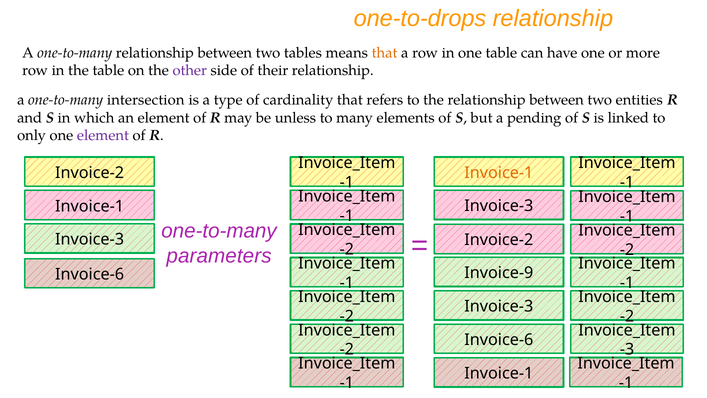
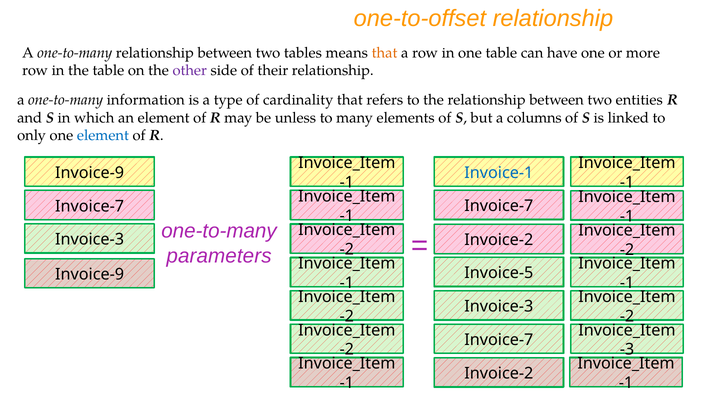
one-to-drops: one-to-drops -> one-to-offset
intersection: intersection -> information
pending: pending -> columns
element at (103, 135) colour: purple -> blue
Invoice-2 at (90, 173): Invoice-2 -> Invoice-9
Invoice-1 at (499, 173) colour: orange -> blue
Invoice-3 at (499, 206): Invoice-3 -> Invoice-7
Invoice-1 at (90, 206): Invoice-1 -> Invoice-7
Invoice-9: Invoice-9 -> Invoice-5
Invoice-6 at (90, 274): Invoice-6 -> Invoice-9
Invoice-6 at (499, 340): Invoice-6 -> Invoice-7
Invoice-1 at (499, 373): Invoice-1 -> Invoice-2
